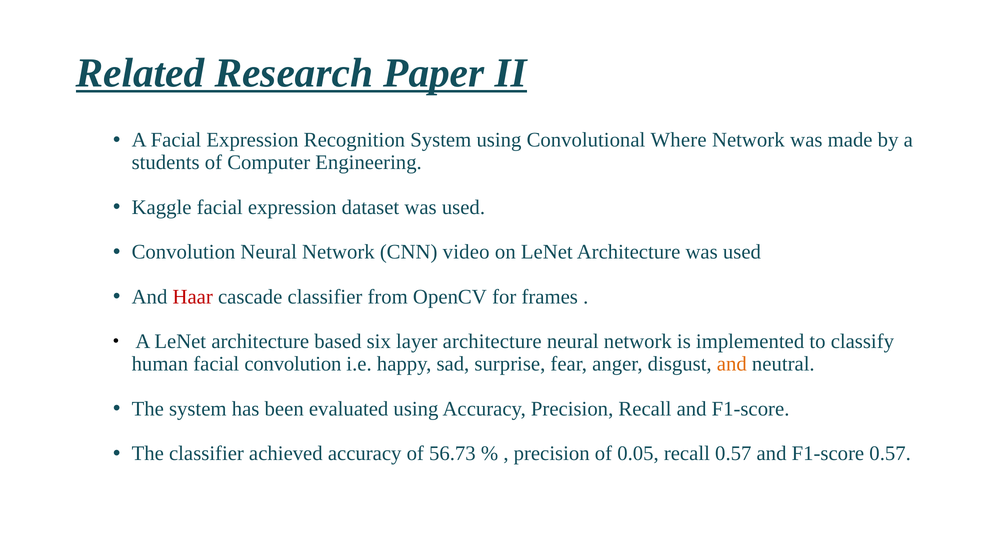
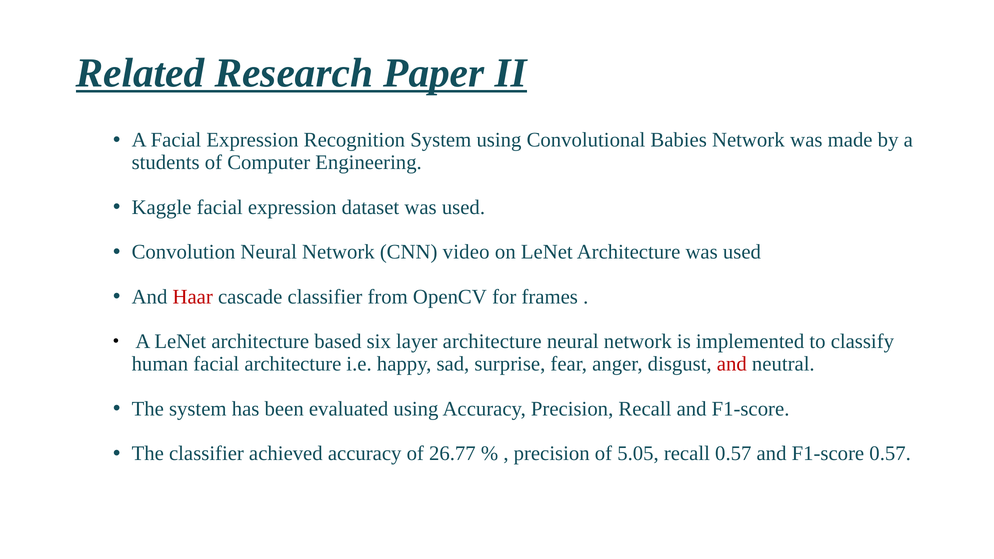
Where: Where -> Babies
facial convolution: convolution -> architecture
and at (732, 364) colour: orange -> red
56.73: 56.73 -> 26.77
0.05: 0.05 -> 5.05
